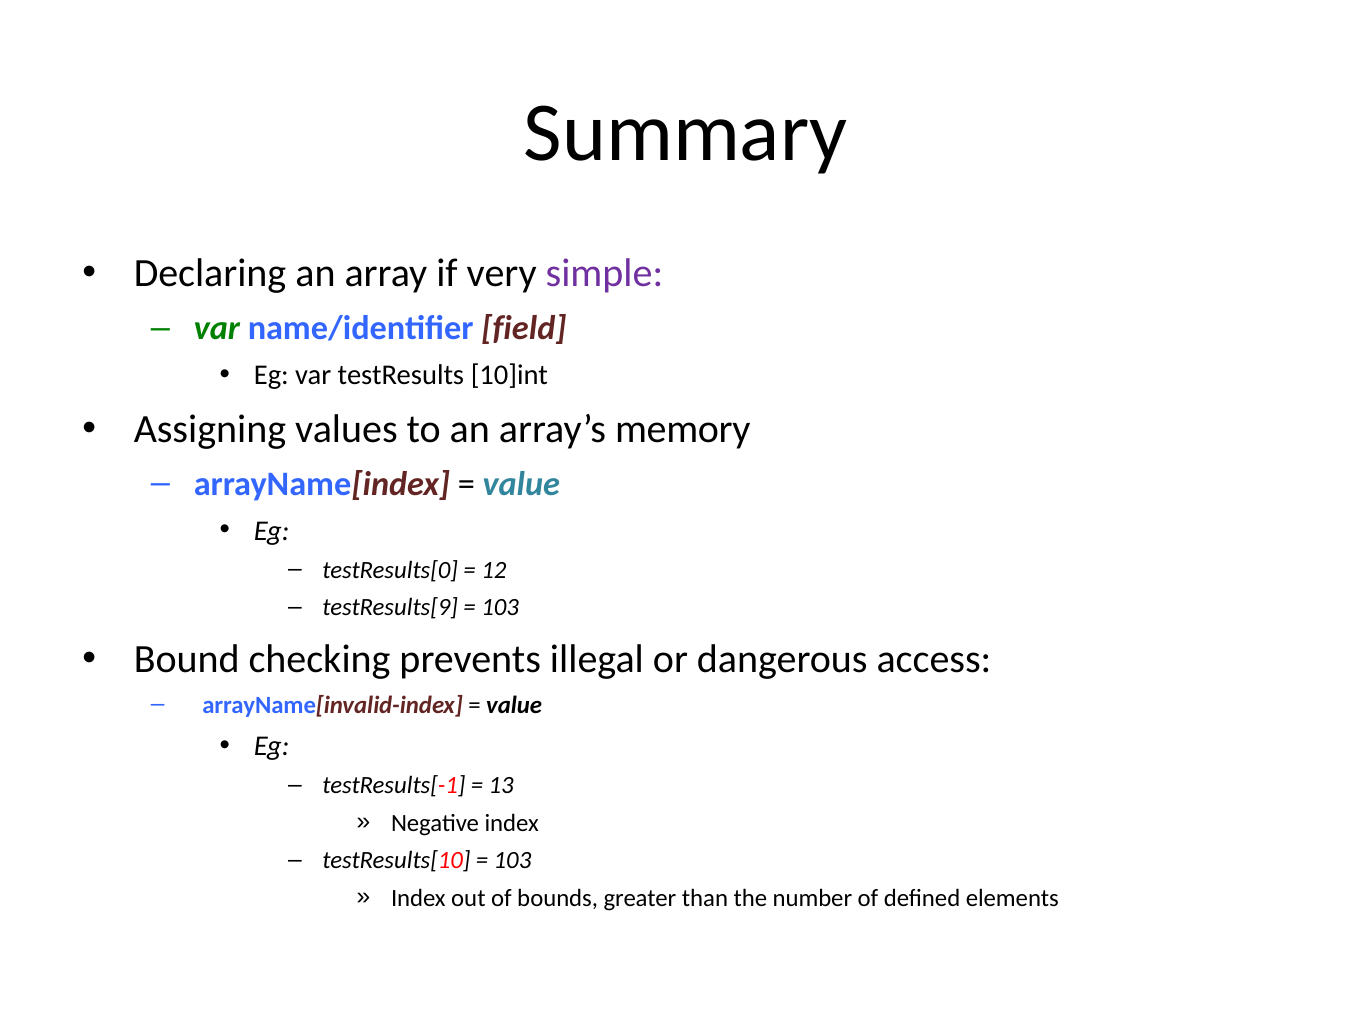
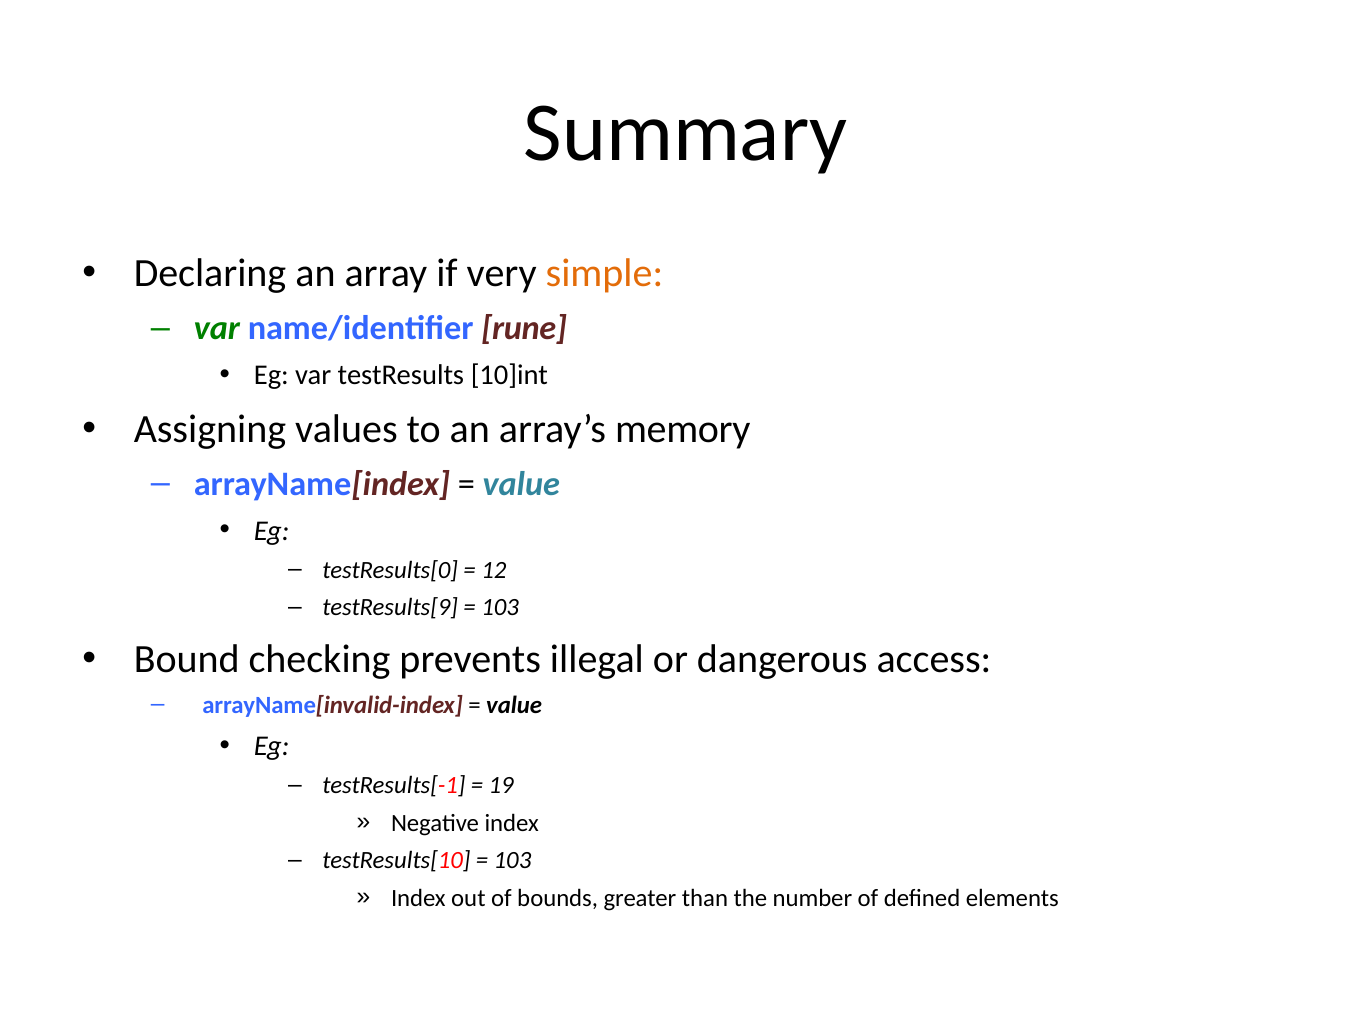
simple colour: purple -> orange
field: field -> rune
13: 13 -> 19
